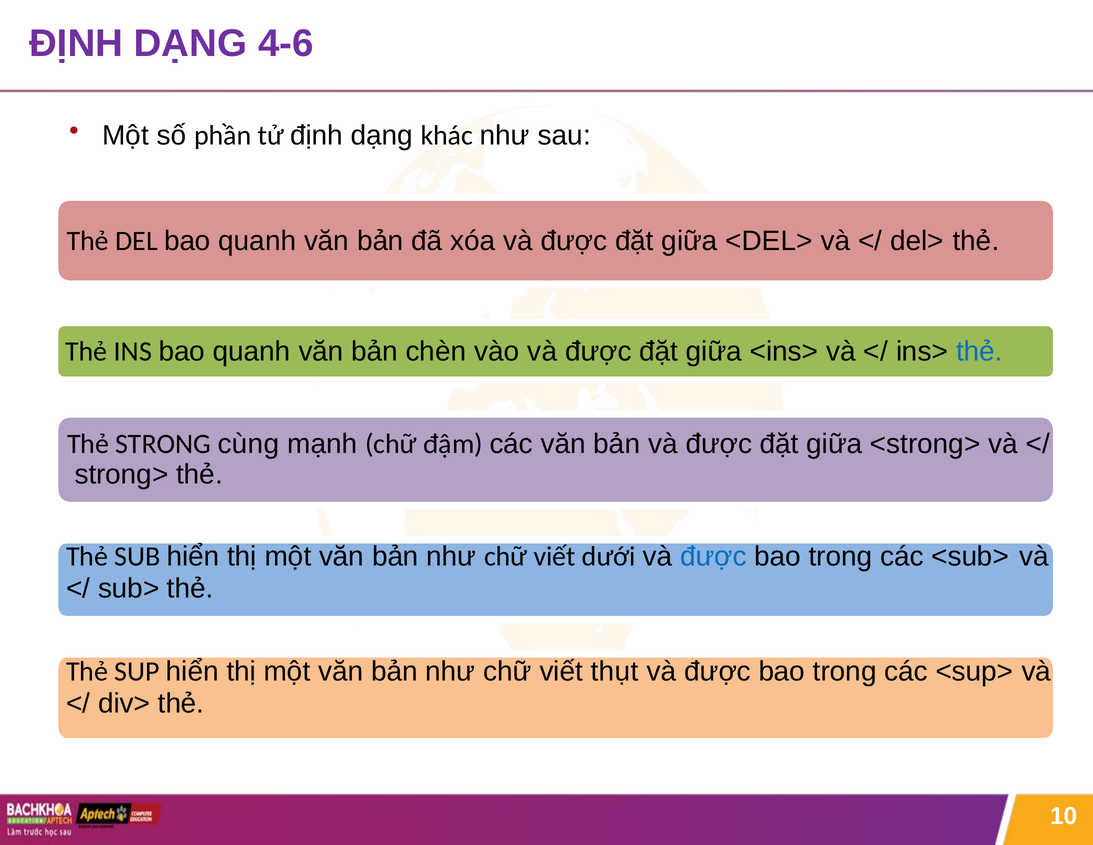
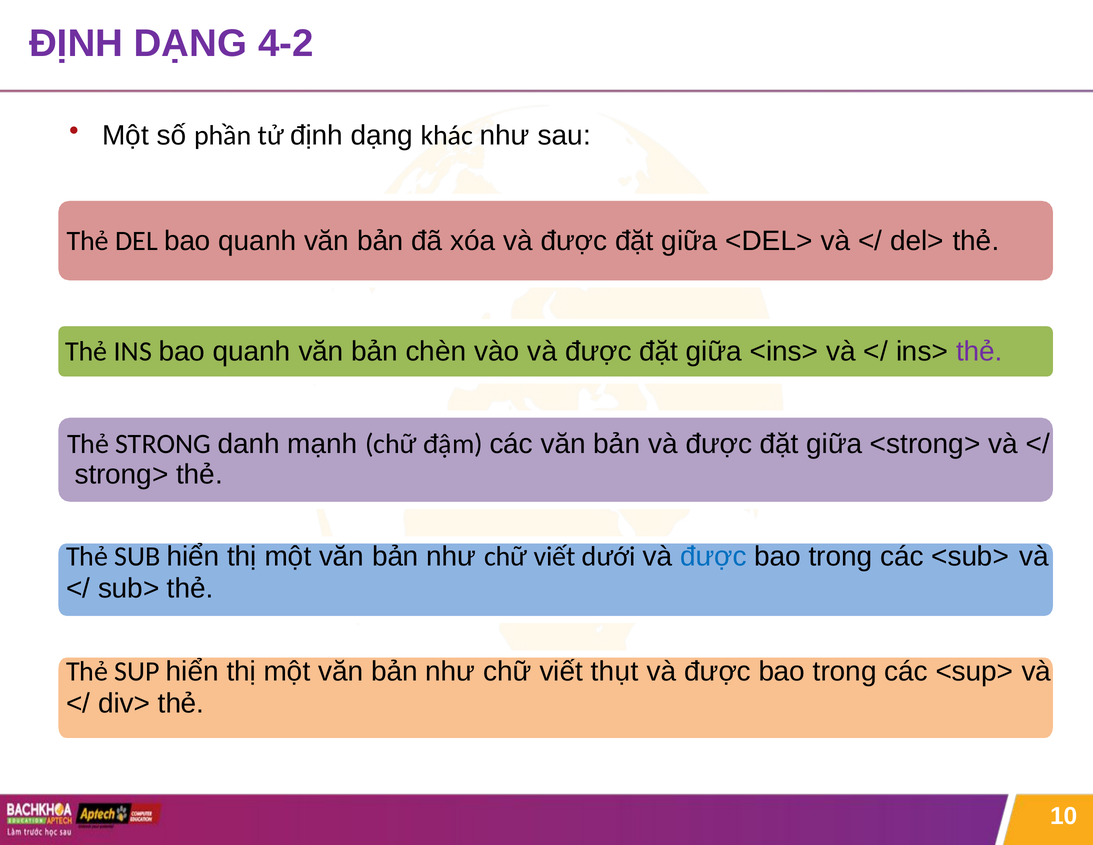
4-6: 4-6 -> 4-2
thẻ at (979, 351) colour: blue -> purple
cùng: cùng -> danh
